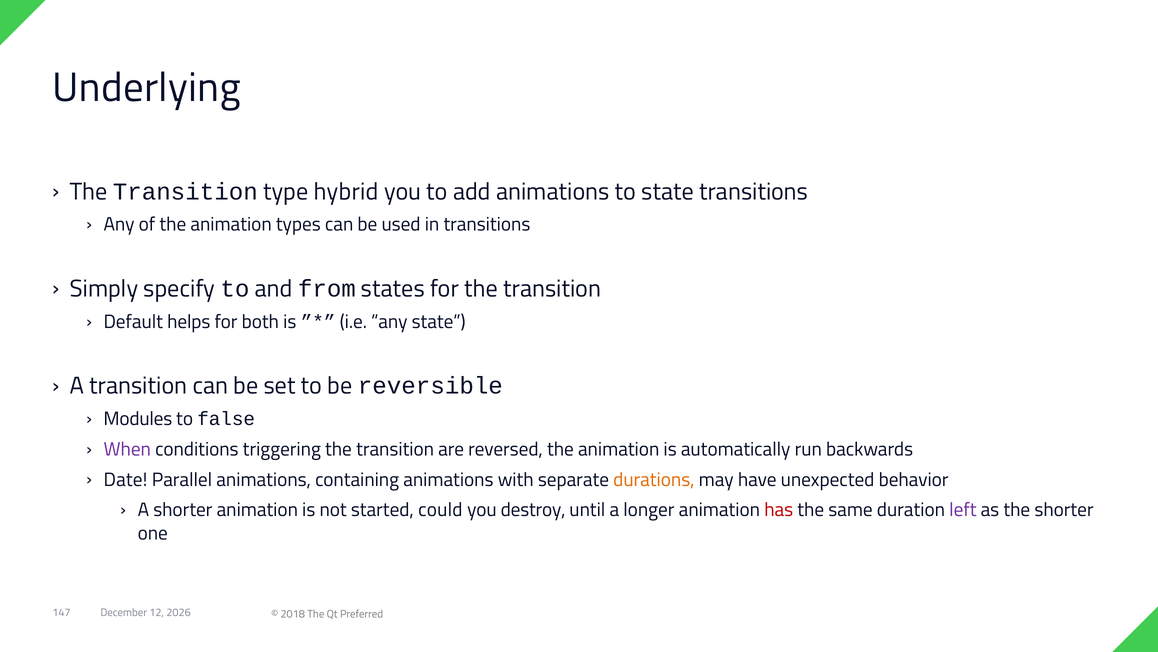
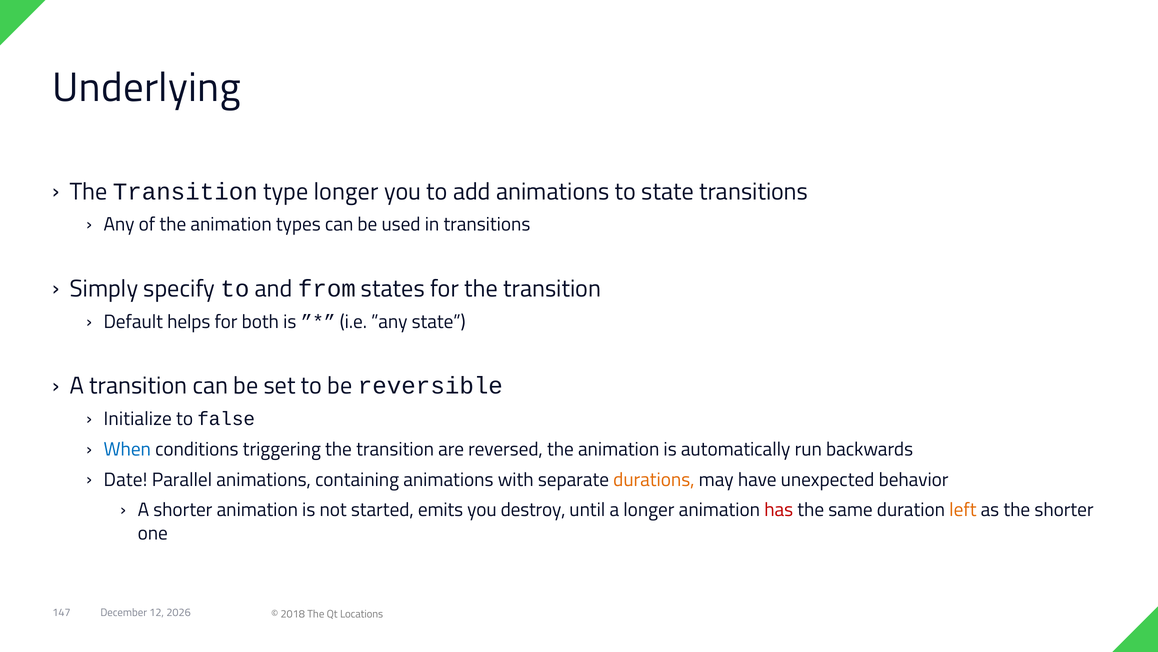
type hybrid: hybrid -> longer
Modules: Modules -> Initialize
When colour: purple -> blue
could: could -> emits
left colour: purple -> orange
Preferred: Preferred -> Locations
